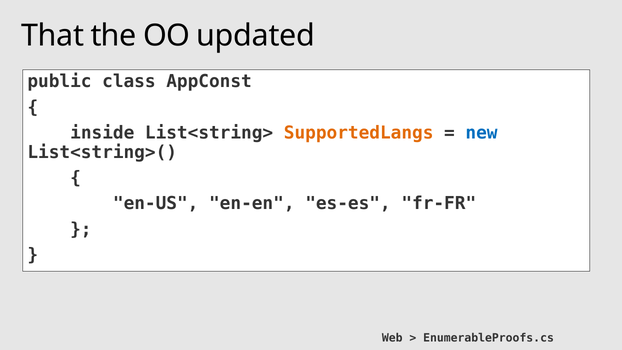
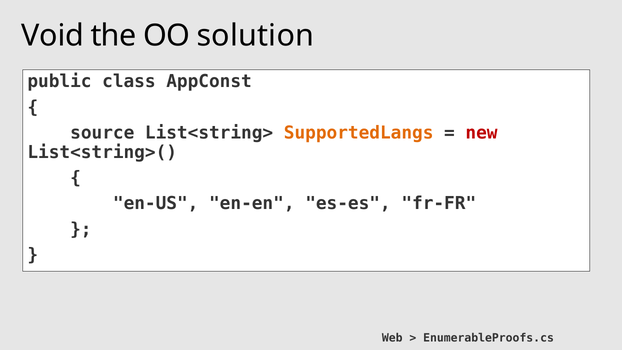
That: That -> Void
updated: updated -> solution
inside: inside -> source
new colour: blue -> red
